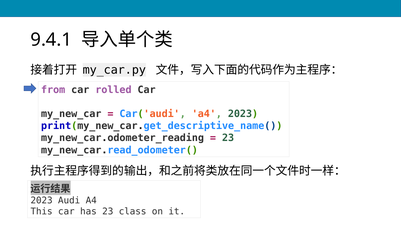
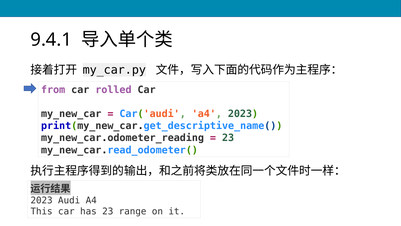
class: class -> range
